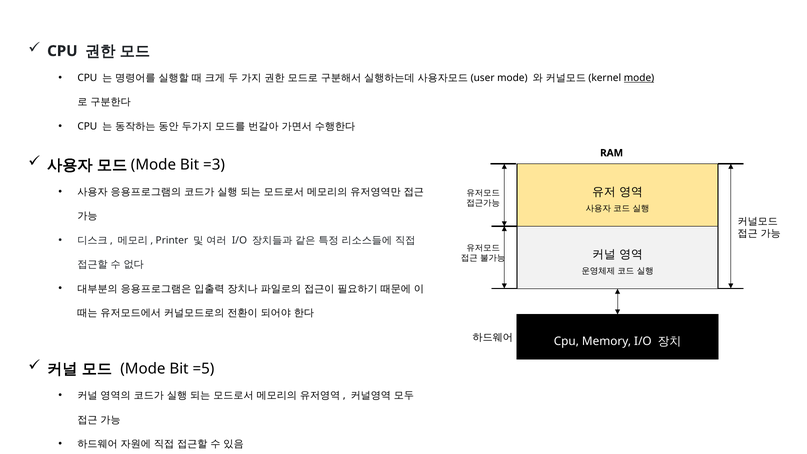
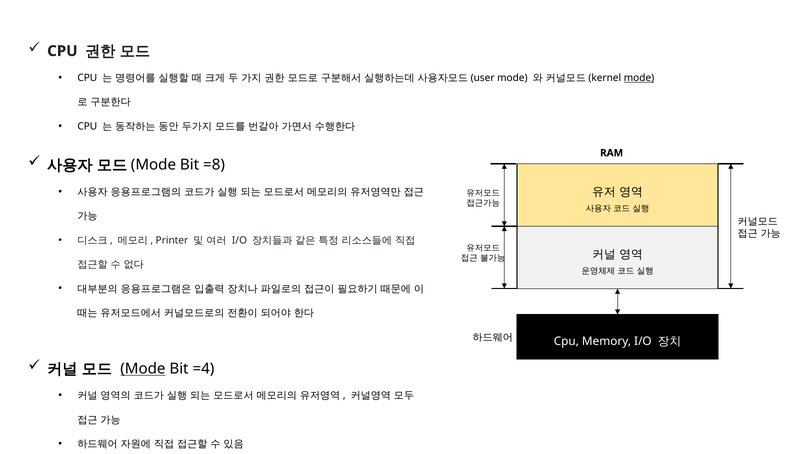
=3: =3 -> =8
Mode at (143, 369) underline: none -> present
=5: =5 -> =4
